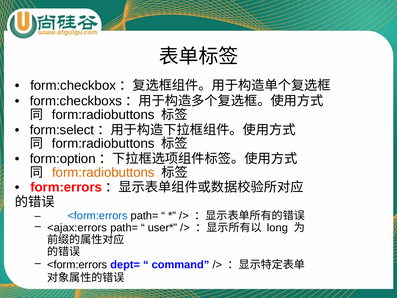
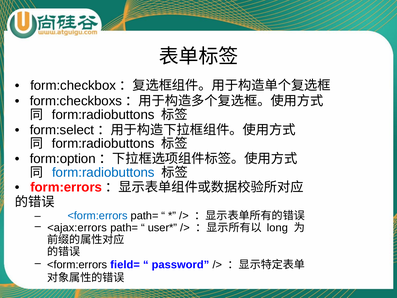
form:radiobuttons at (103, 172) colour: orange -> blue
dept=: dept= -> field=
command: command -> password
